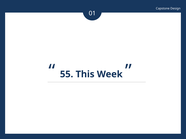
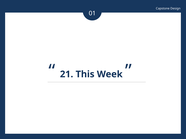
55: 55 -> 21
